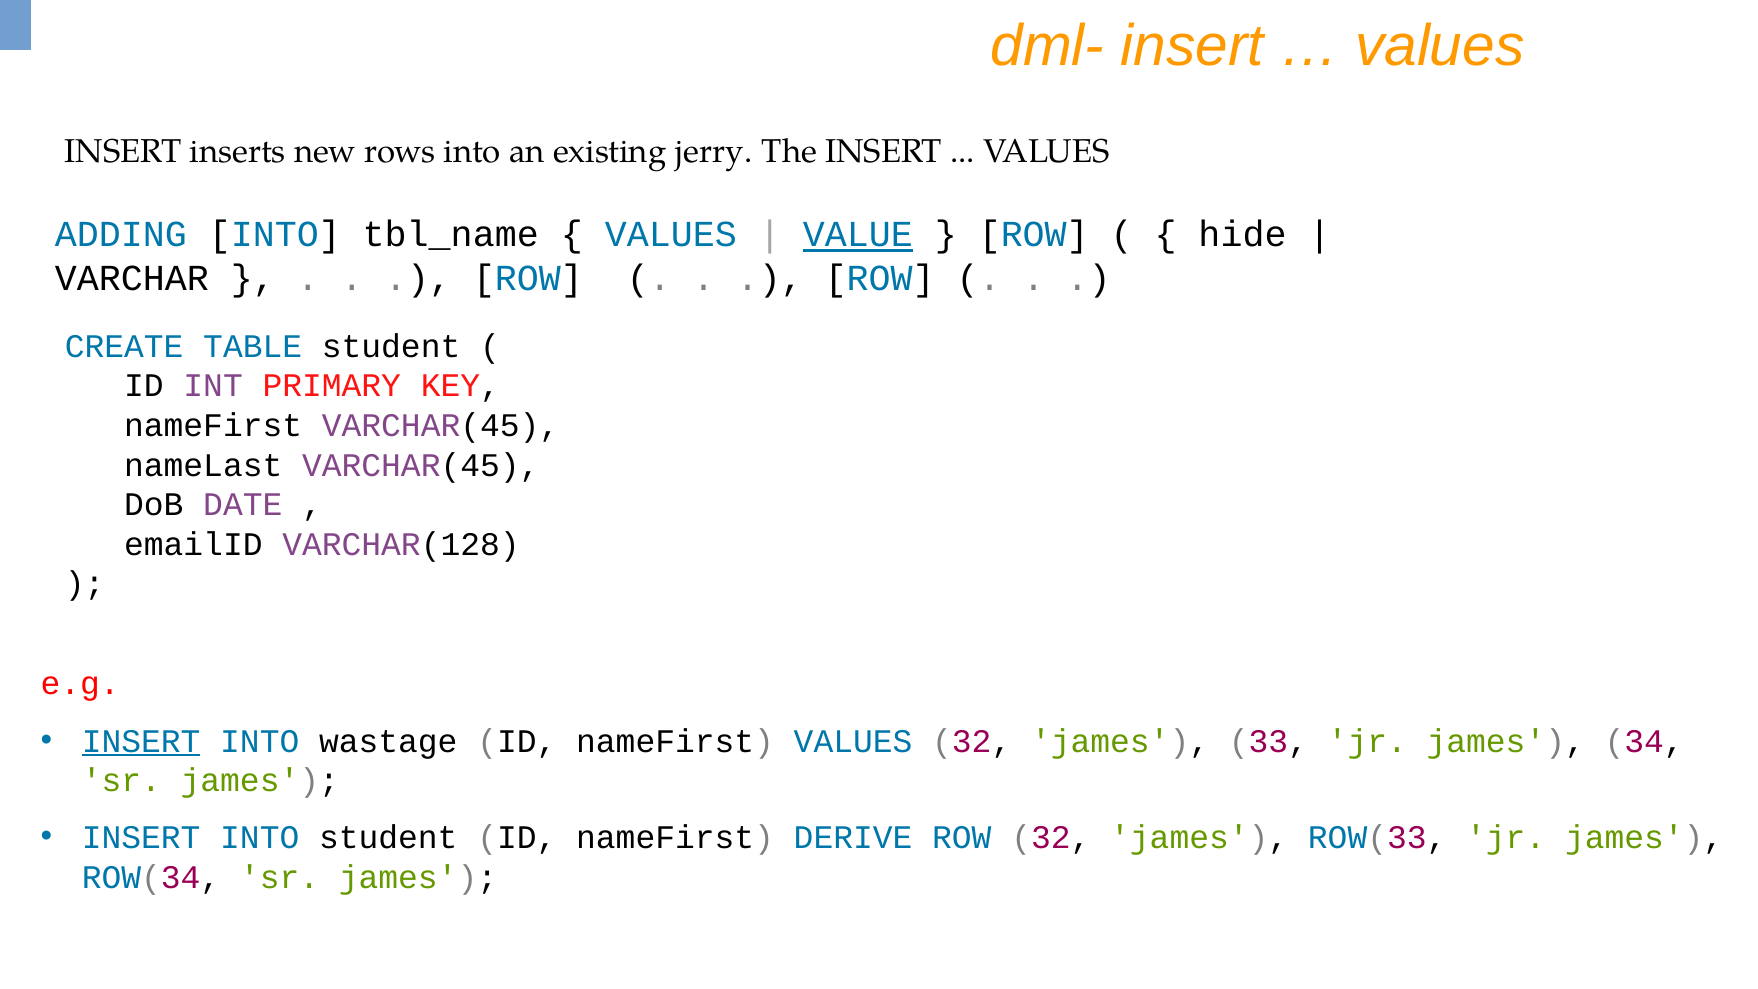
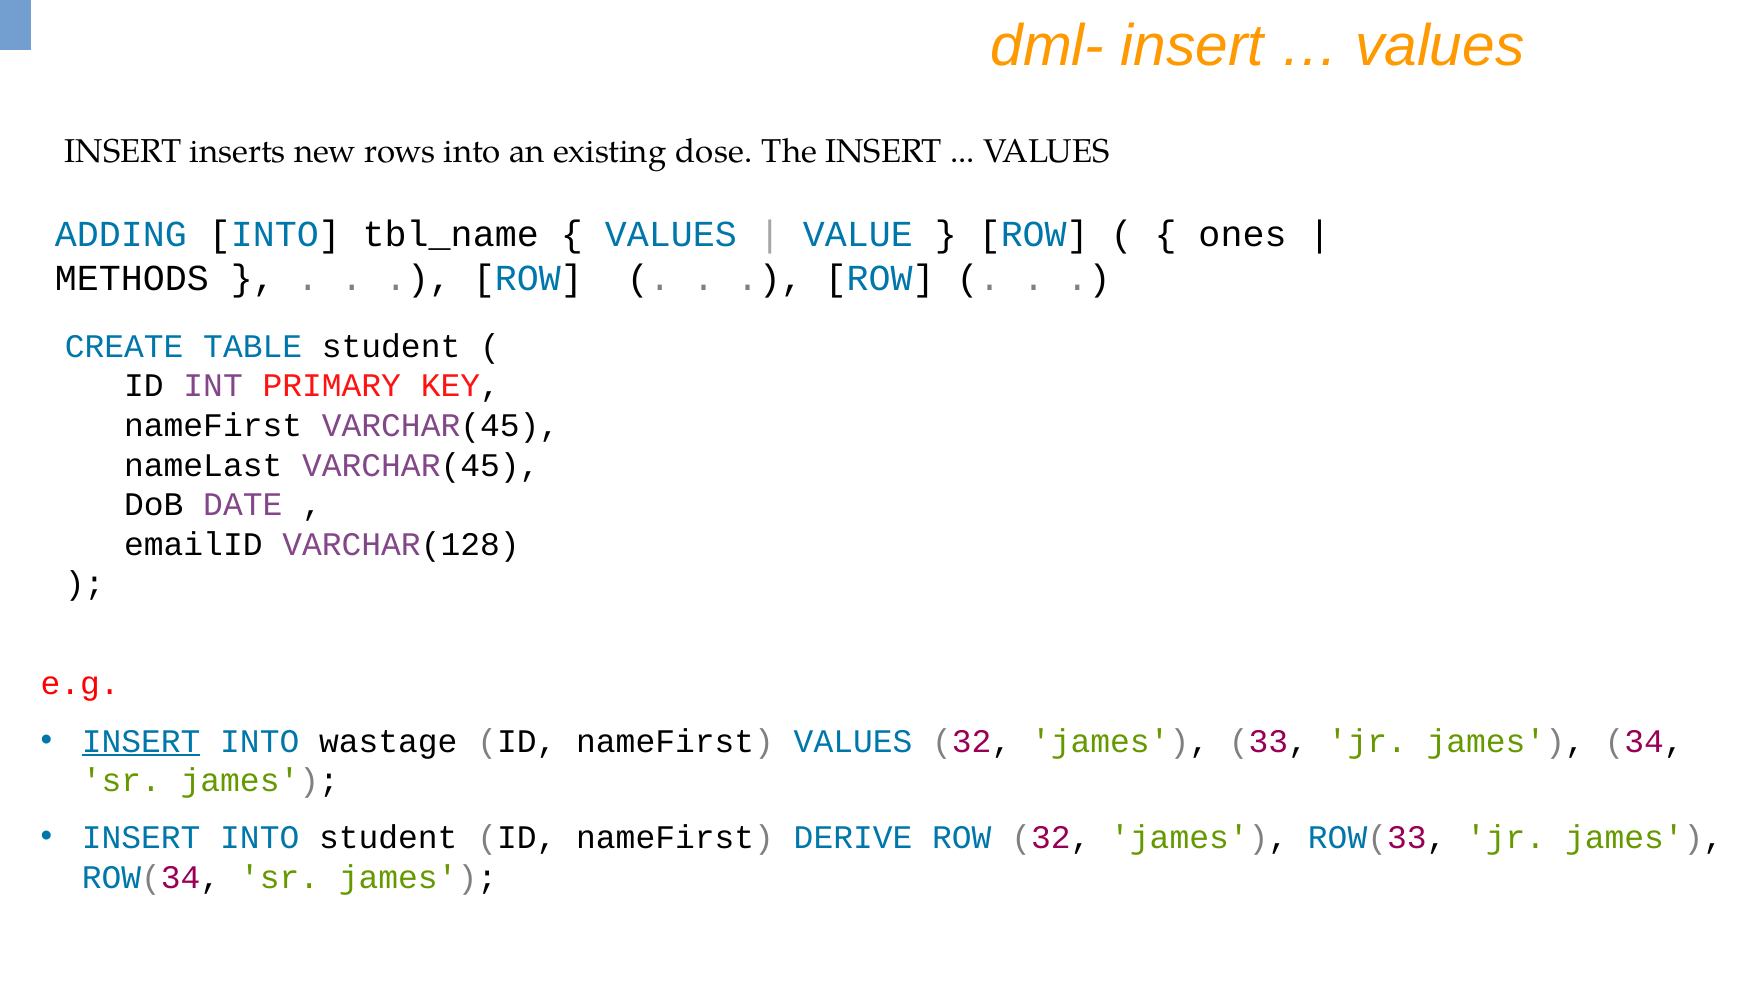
jerry: jerry -> dose
VALUE underline: present -> none
hide: hide -> ones
VARCHAR: VARCHAR -> METHODS
